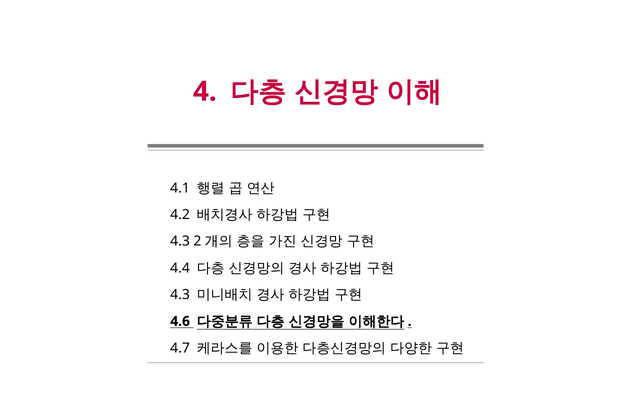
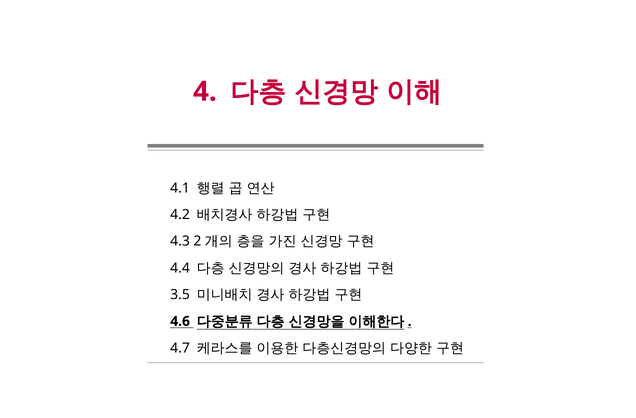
4.3 at (180, 294): 4.3 -> 3.5
